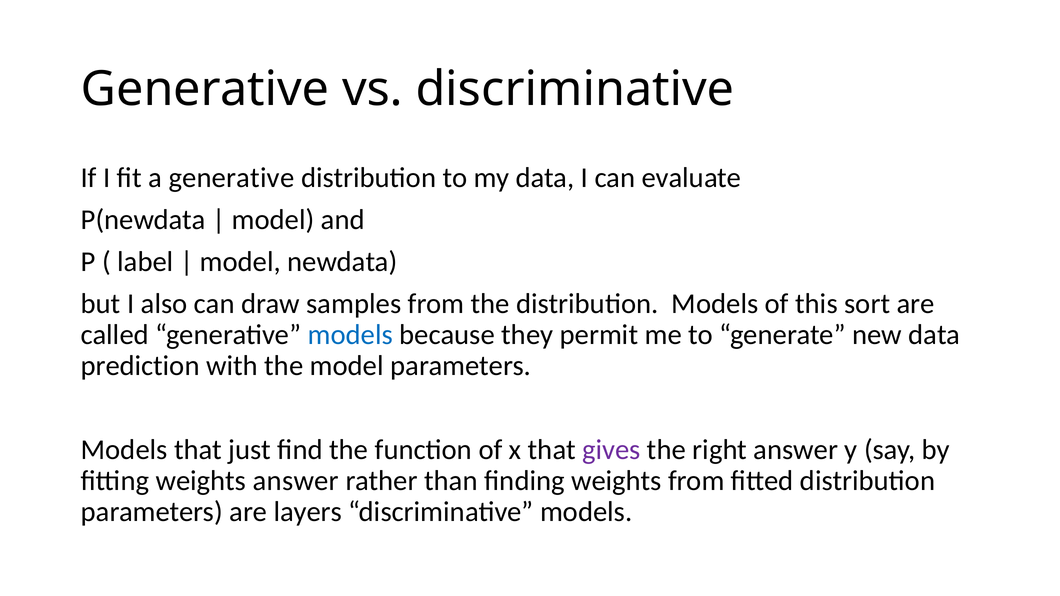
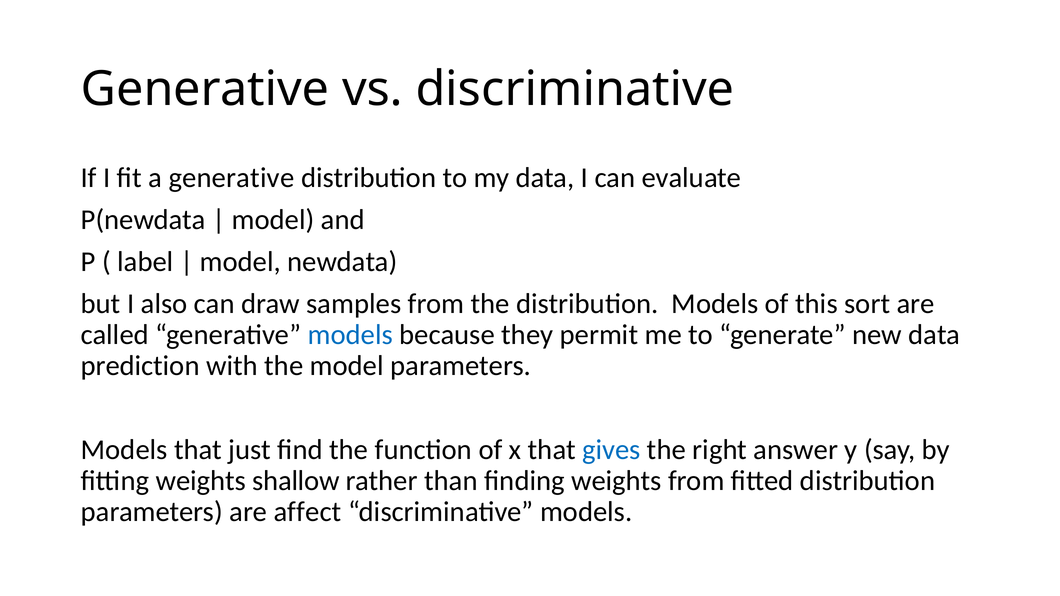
gives colour: purple -> blue
weights answer: answer -> shallow
layers: layers -> affect
